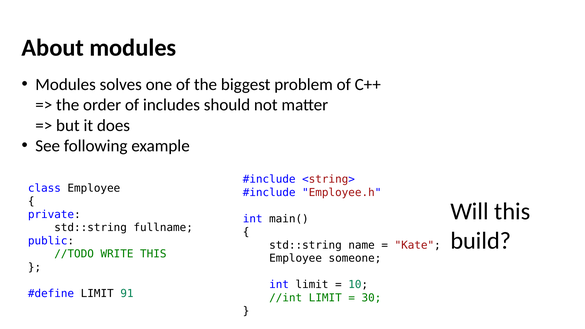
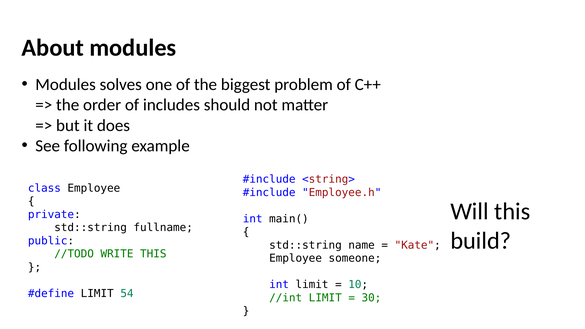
91: 91 -> 54
